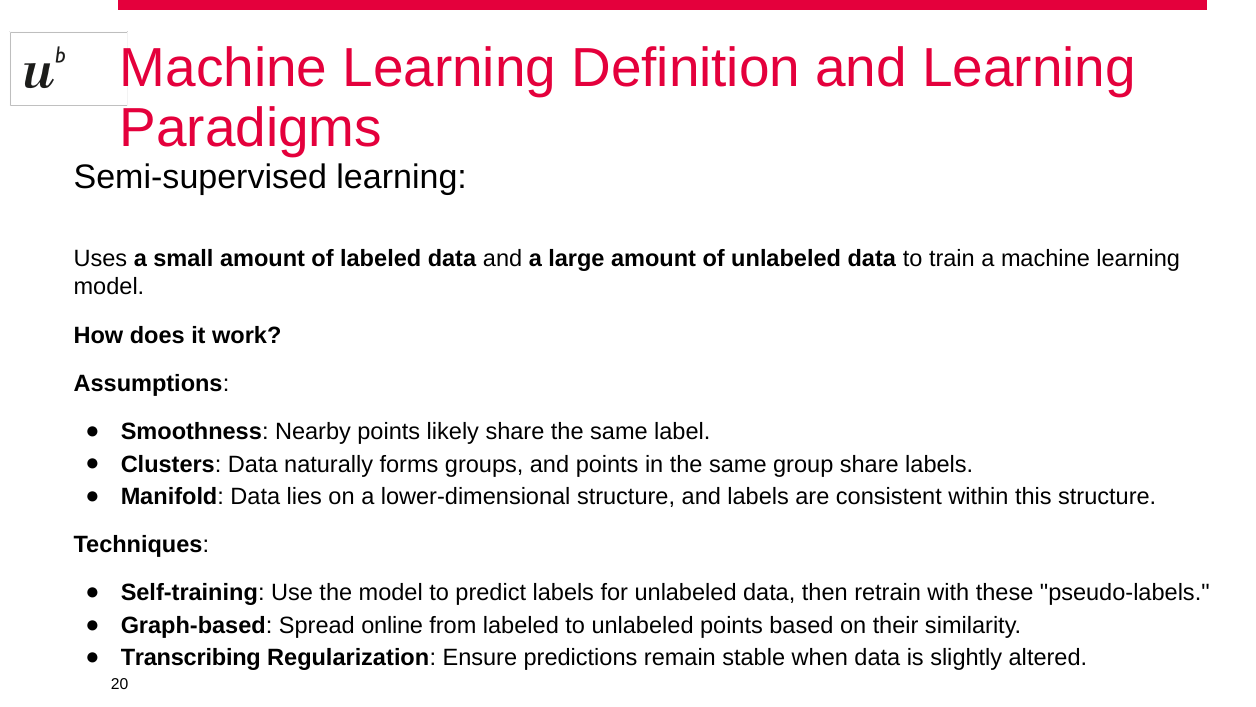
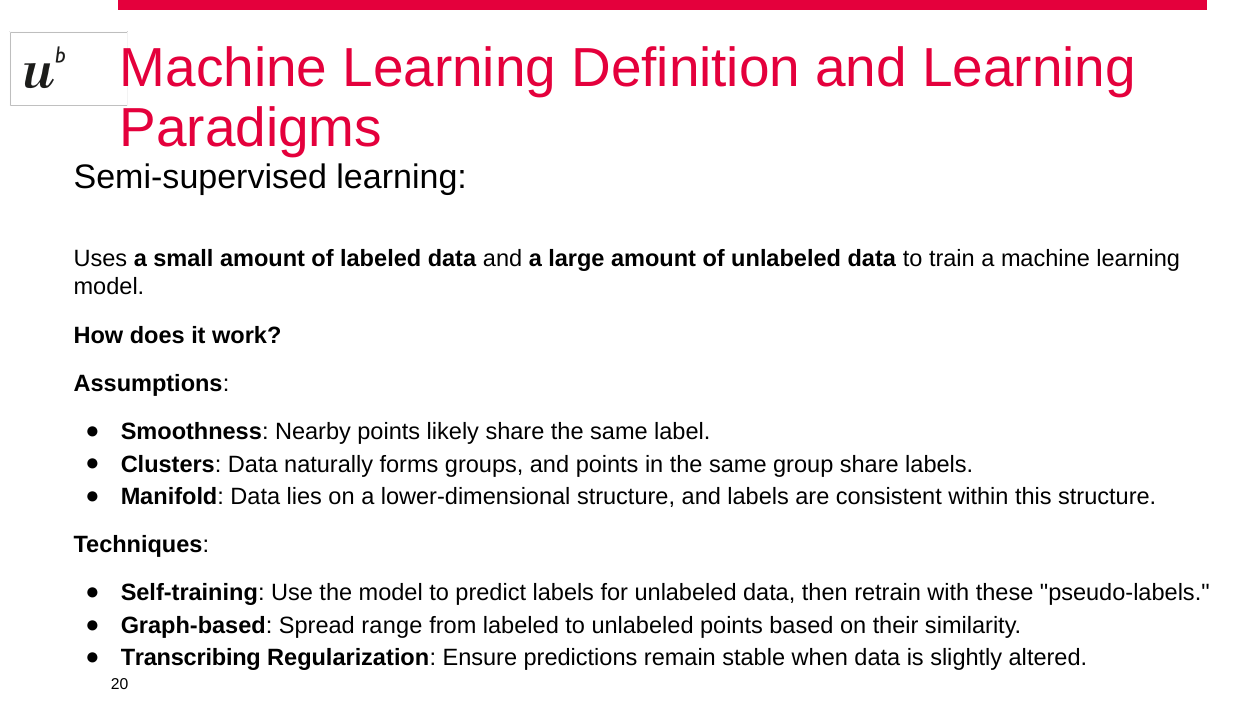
online: online -> range
